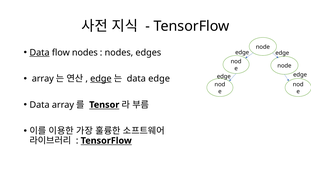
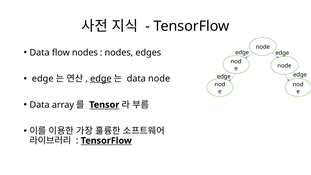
Data at (40, 53) underline: present -> none
array at (43, 79): array -> edge
data edge: edge -> node
